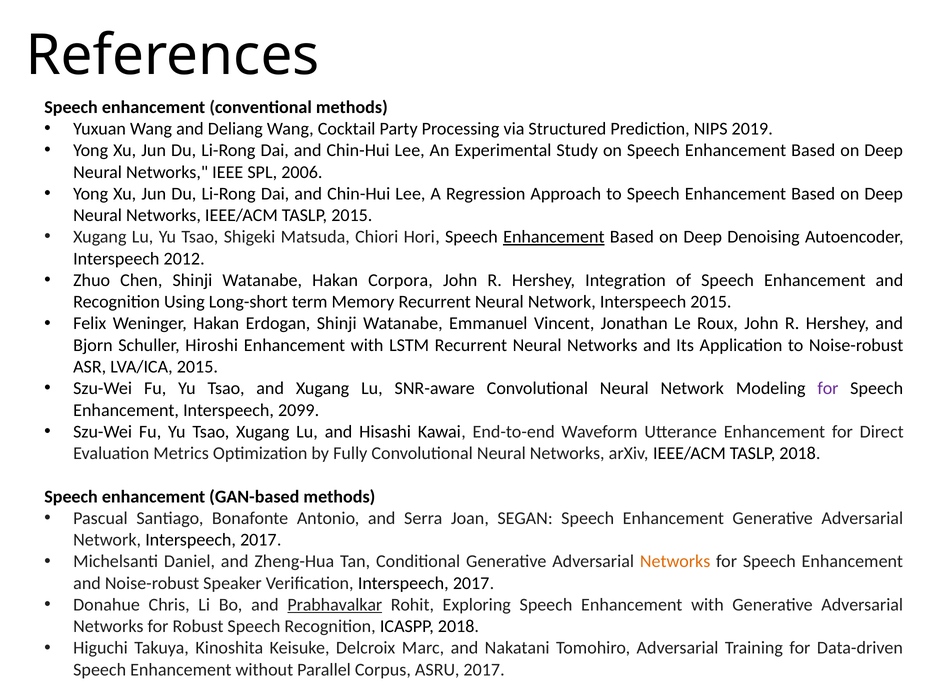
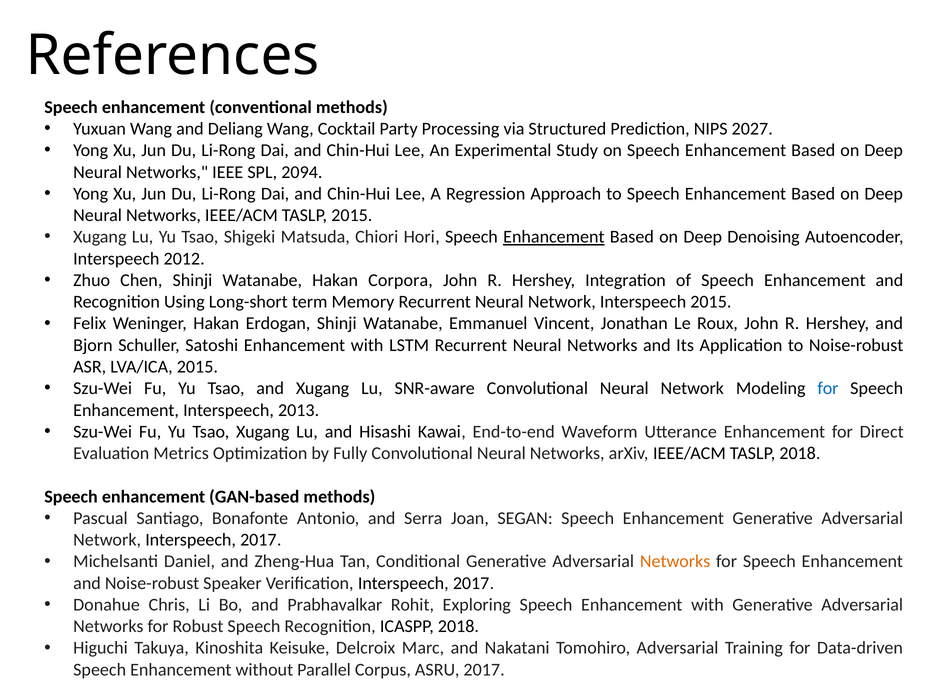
2019: 2019 -> 2027
2006: 2006 -> 2094
Hiroshi: Hiroshi -> Satoshi
for at (828, 389) colour: purple -> blue
2099: 2099 -> 2013
Prabhavalkar underline: present -> none
